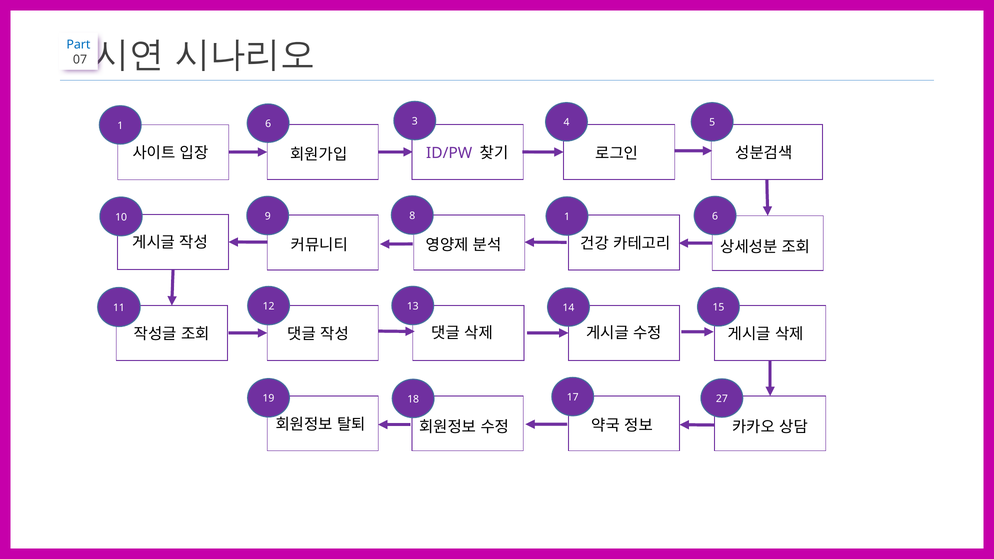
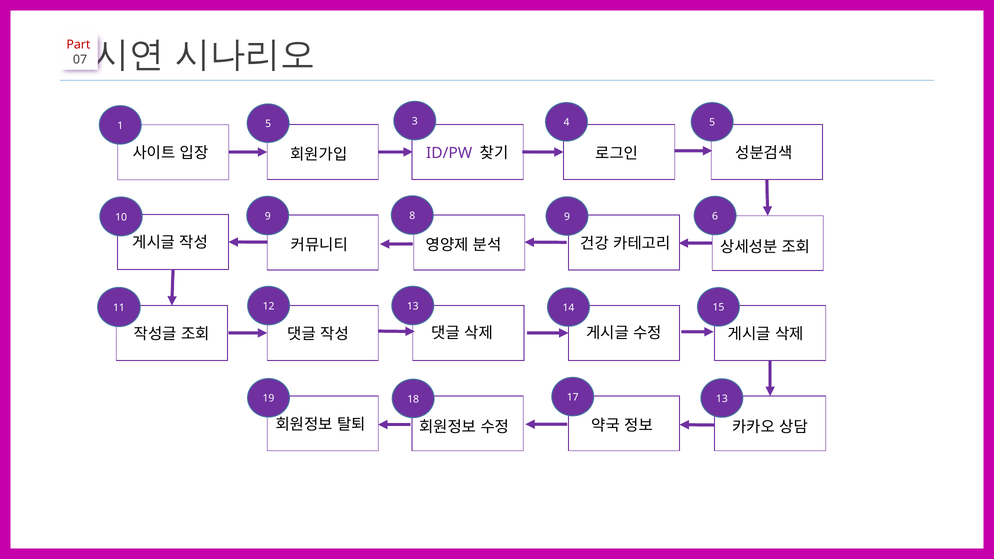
Part colour: blue -> red
6 at (268, 124): 6 -> 5
8 1: 1 -> 9
17 27: 27 -> 13
